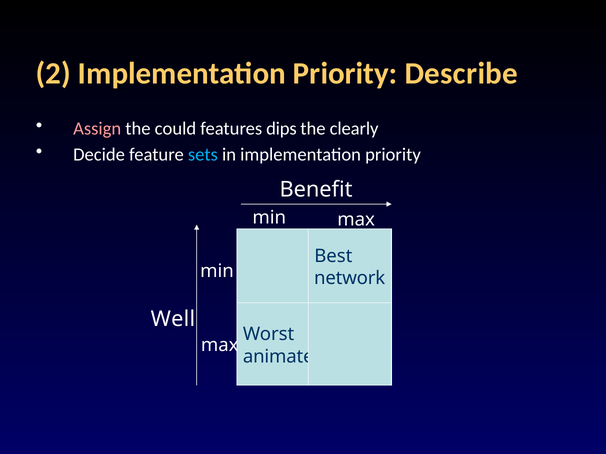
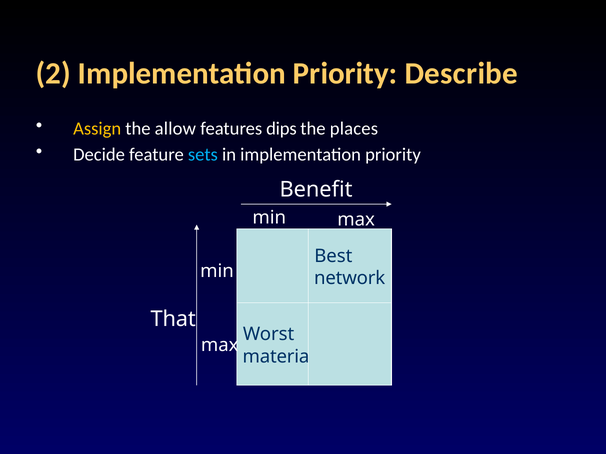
Assign colour: pink -> yellow
could: could -> allow
clearly: clearly -> places
Well: Well -> That
animate: animate -> material
